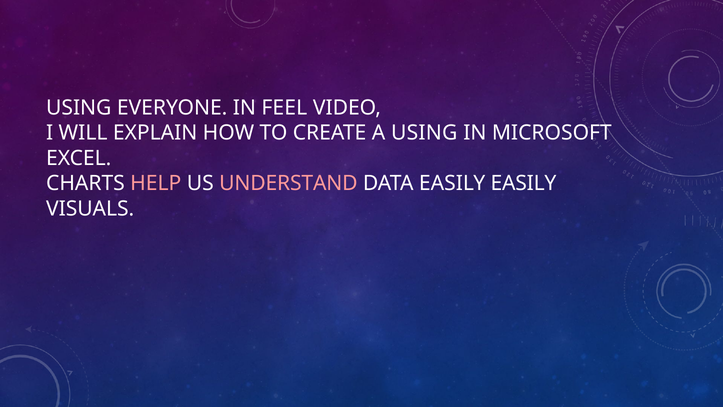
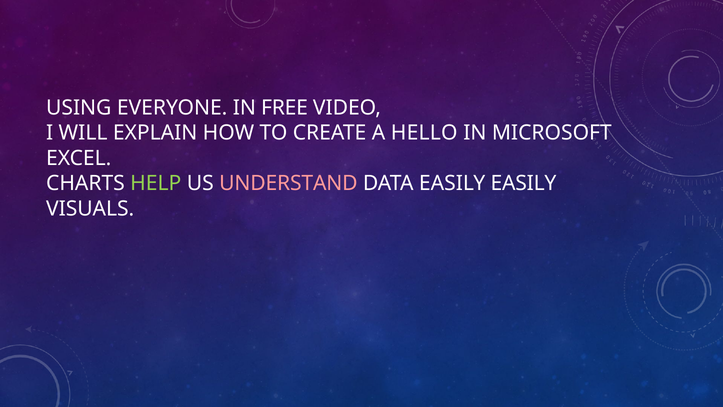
FEEL: FEEL -> FREE
A USING: USING -> HELLO
HELP colour: pink -> light green
